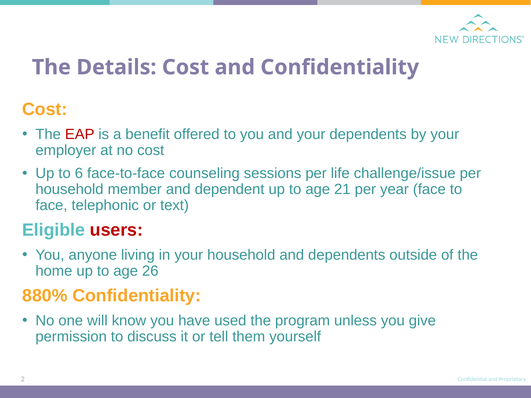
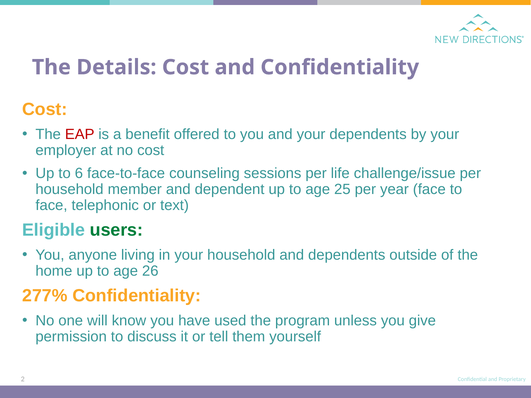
21: 21 -> 25
users colour: red -> green
880%: 880% -> 277%
